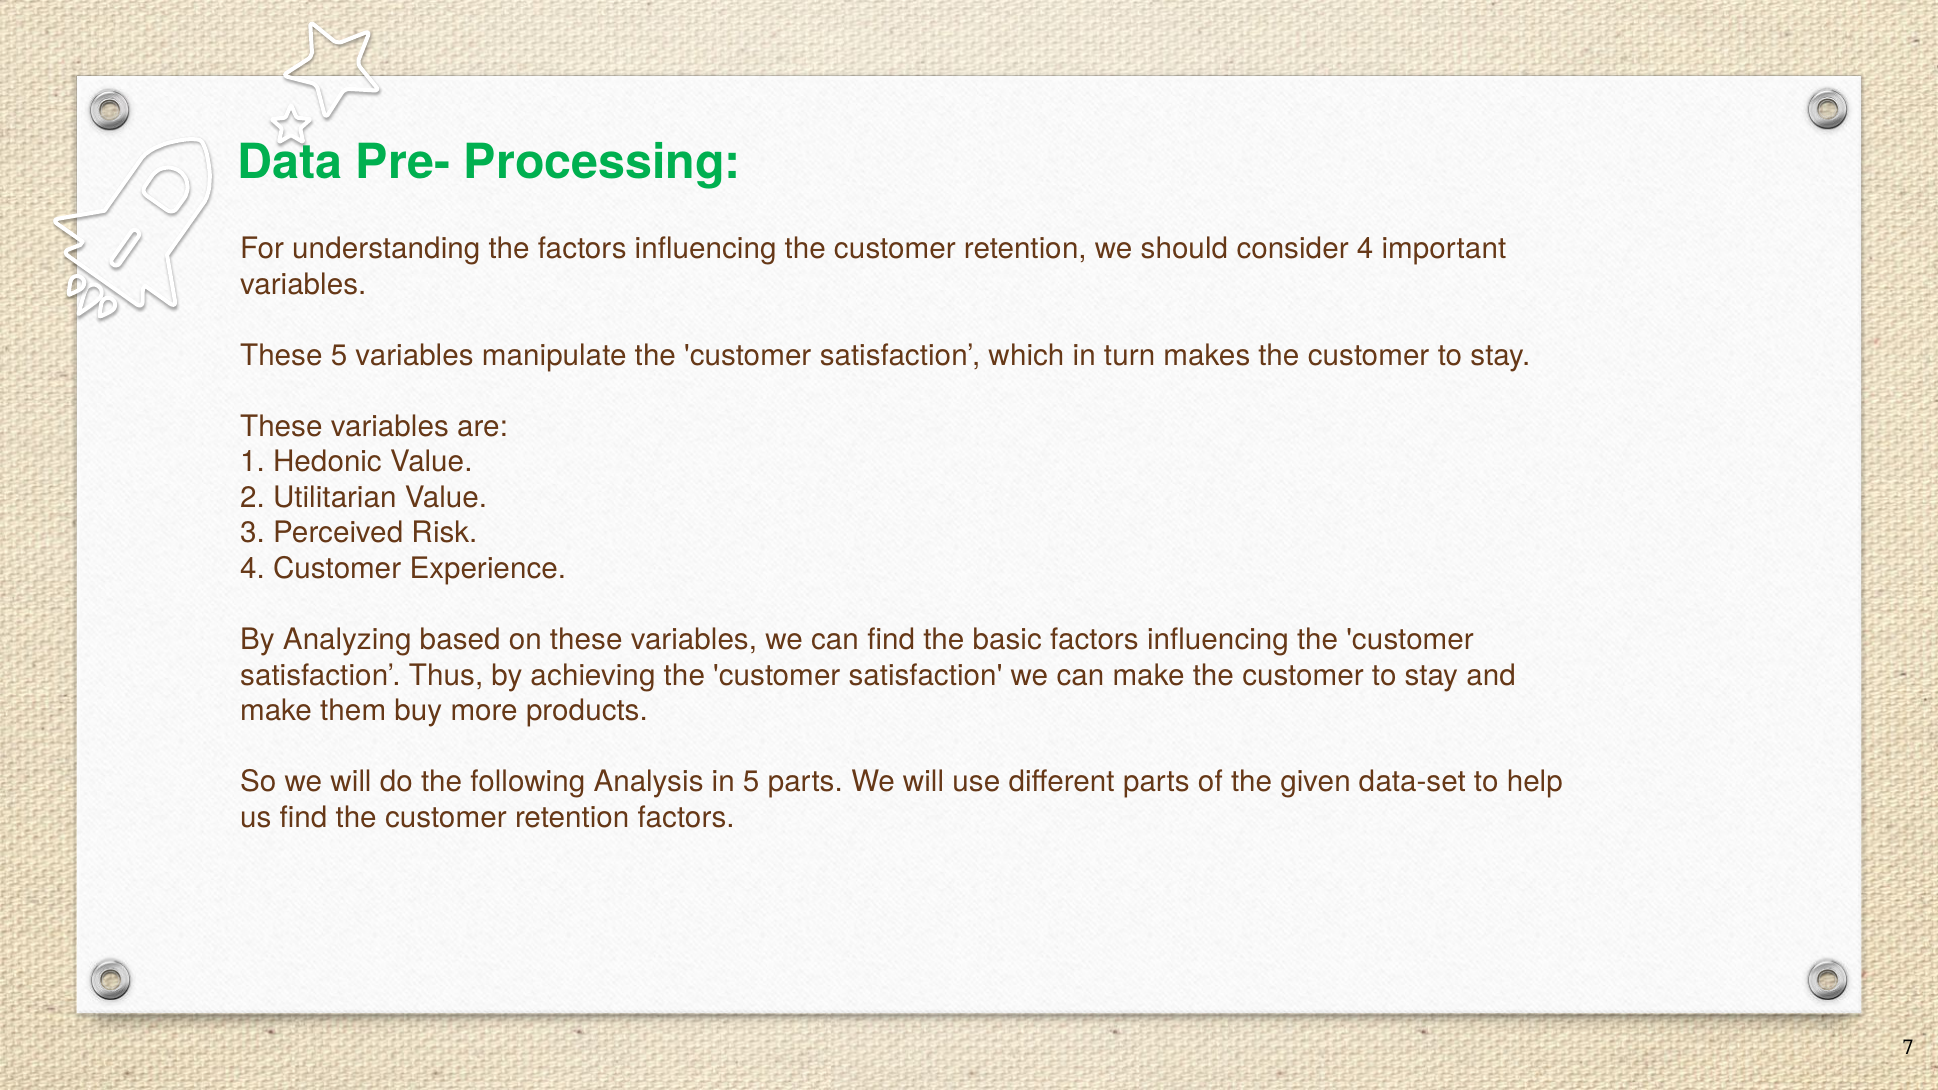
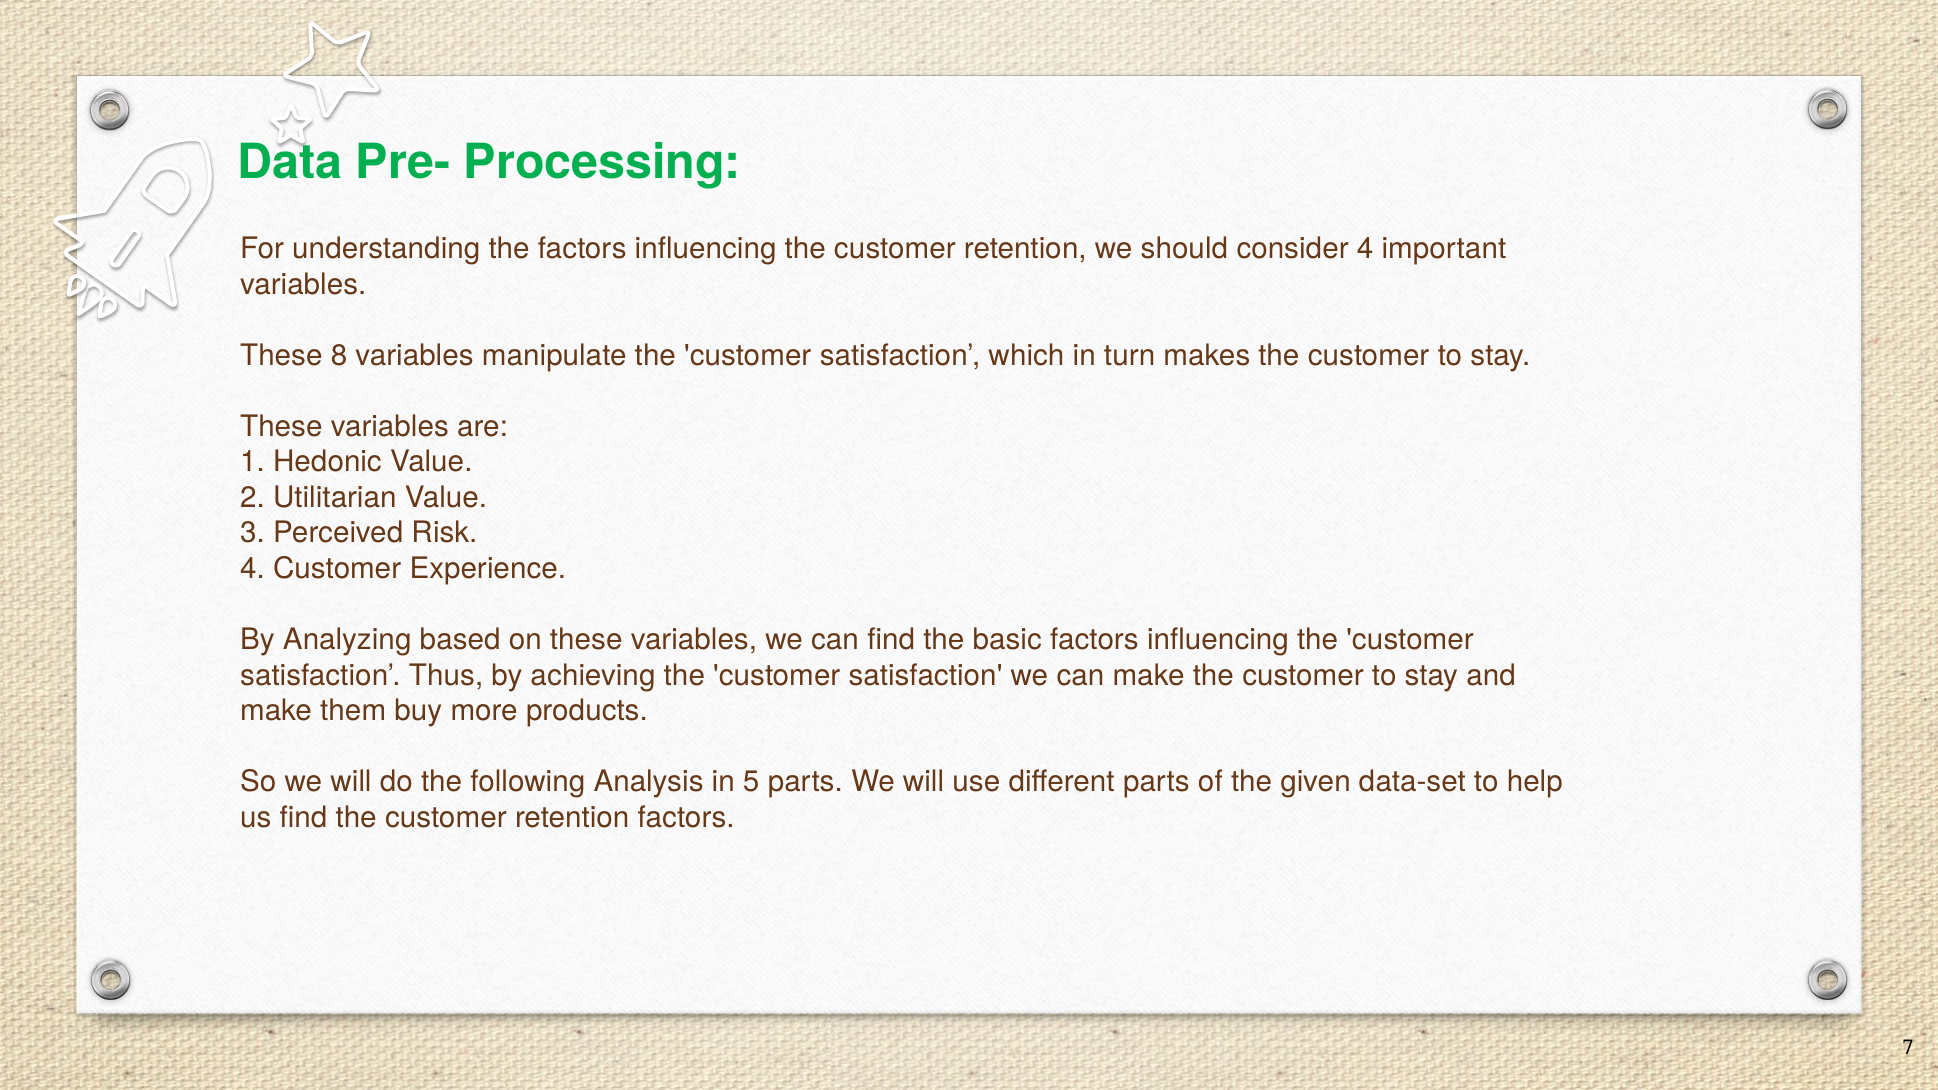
These 5: 5 -> 8
